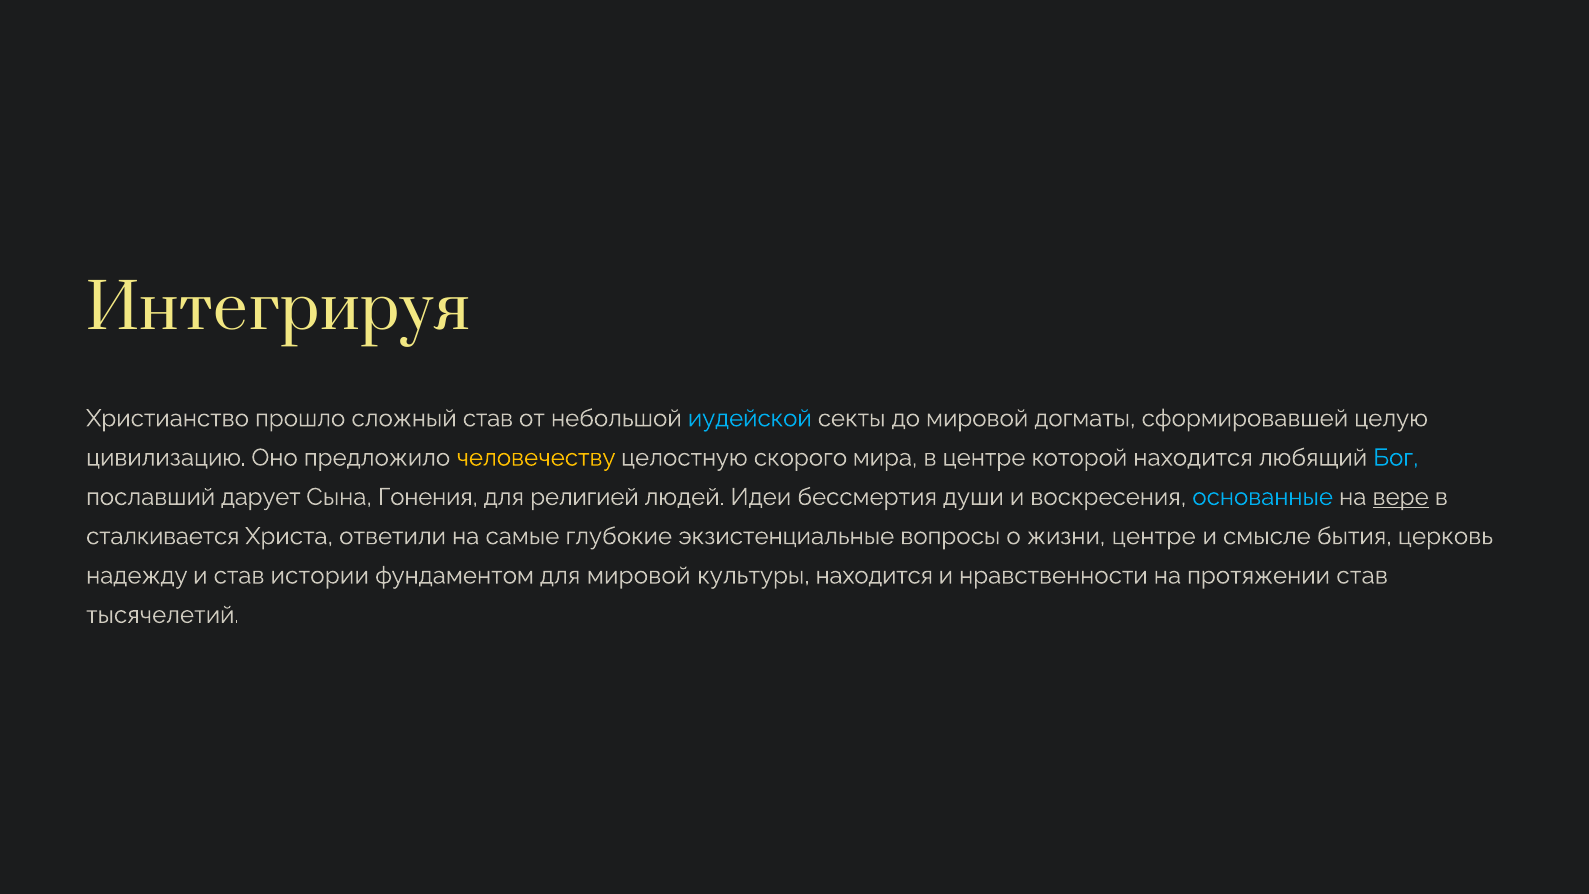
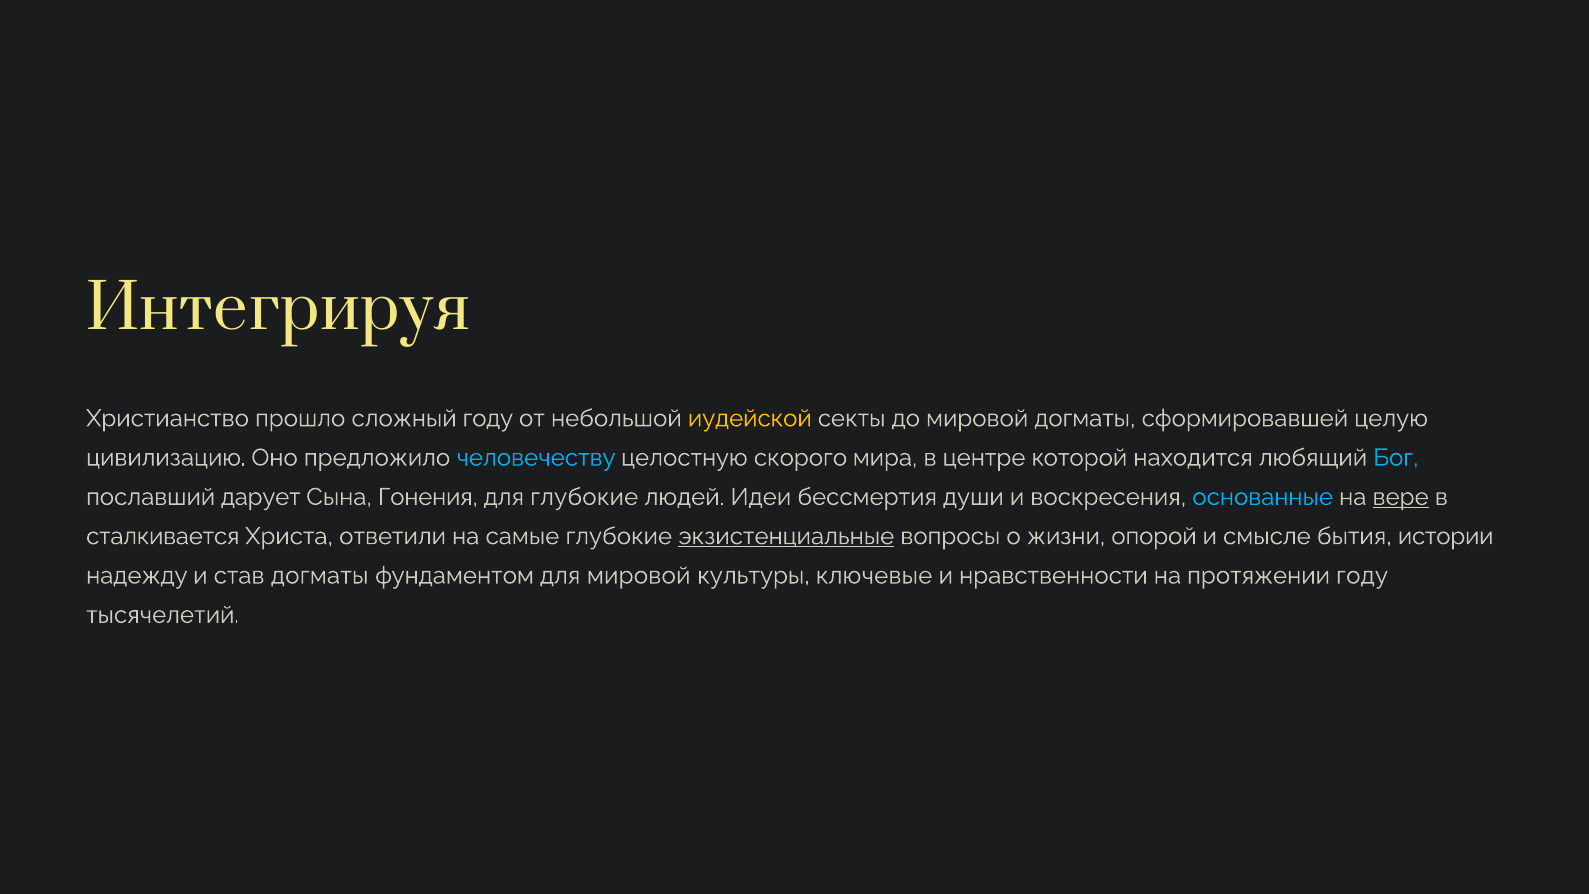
сложный став: став -> году
иудейской colour: light blue -> yellow
человечеству colour: yellow -> light blue
для религией: религией -> глубокие
экзистенциальные underline: none -> present
жизни центре: центре -> опорой
церковь: церковь -> истории
став истории: истории -> догматы
культуры находится: находится -> ключевые
протяжении став: став -> году
